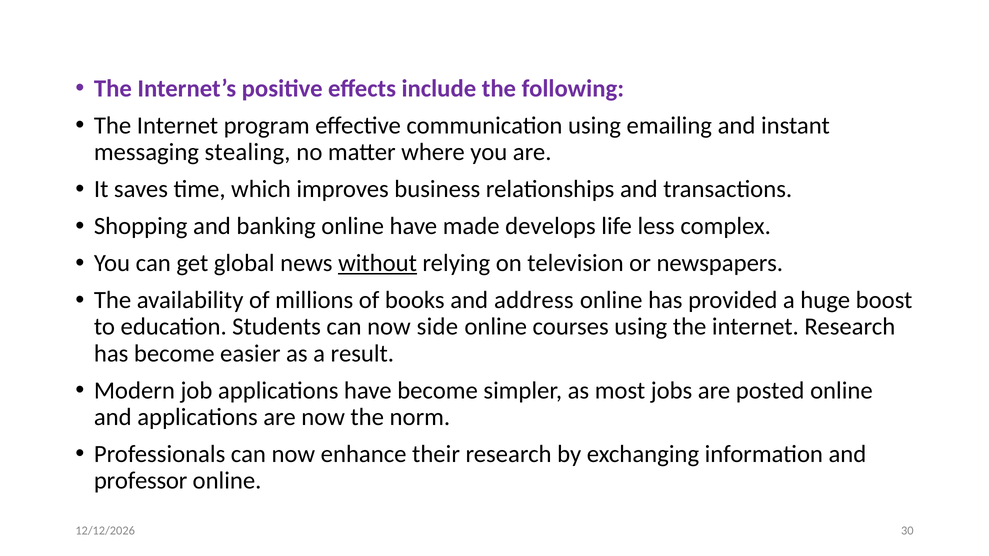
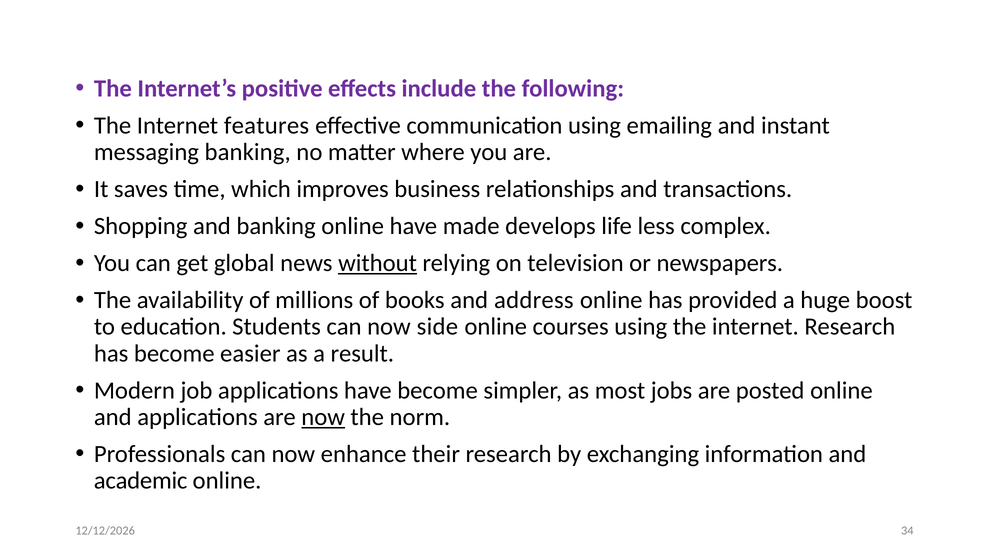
program: program -> features
messaging stealing: stealing -> banking
now at (323, 417) underline: none -> present
professor: professor -> academic
30: 30 -> 34
